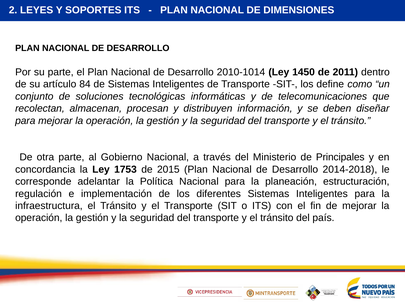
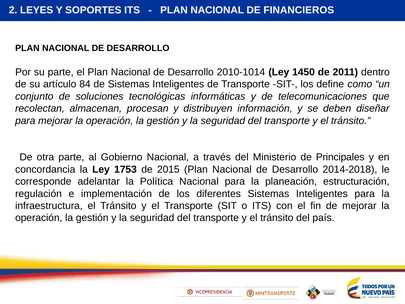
DIMENSIONES: DIMENSIONES -> FINANCIEROS
